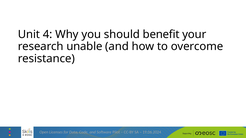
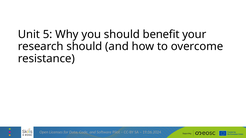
4: 4 -> 5
research unable: unable -> should
